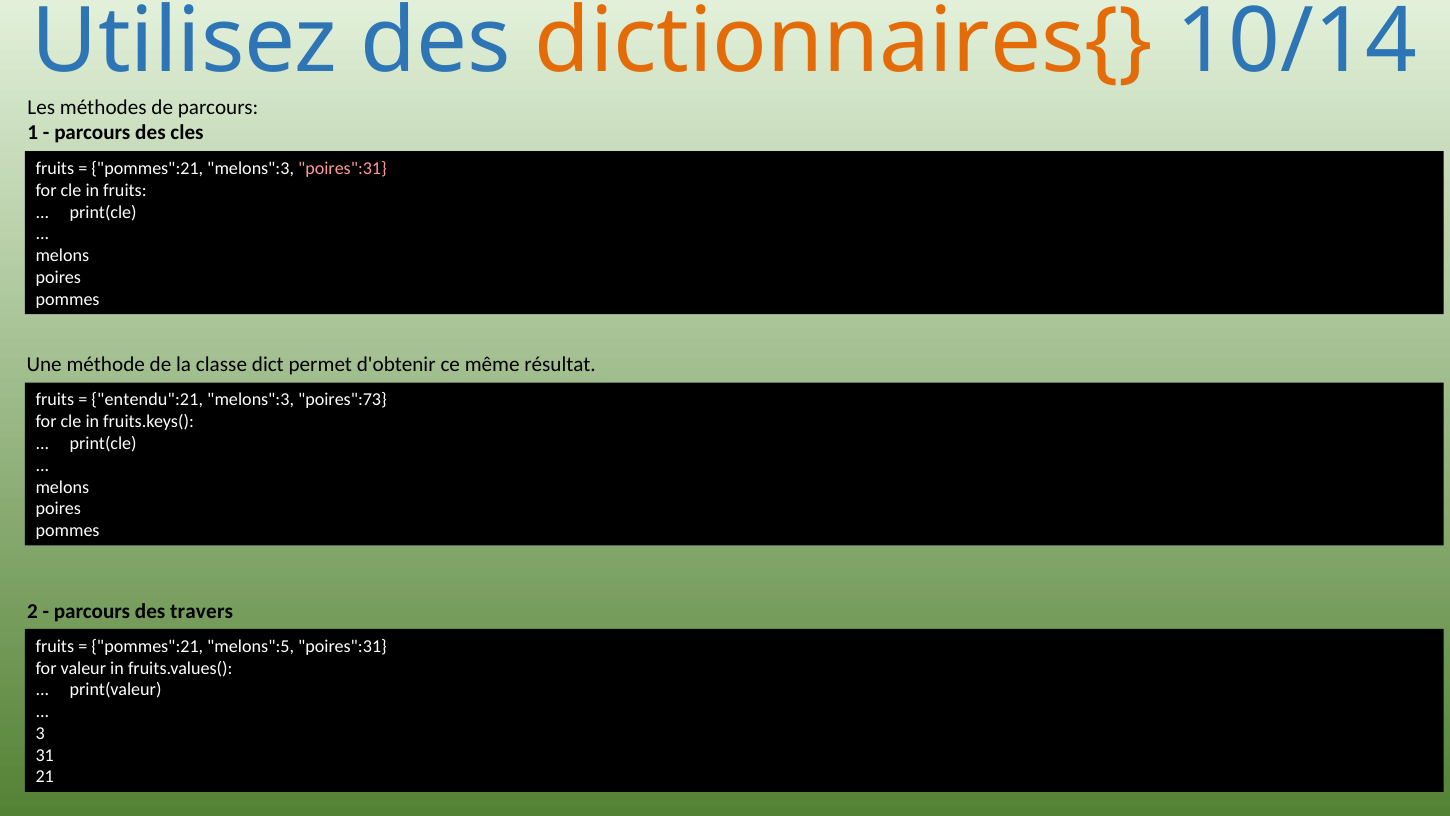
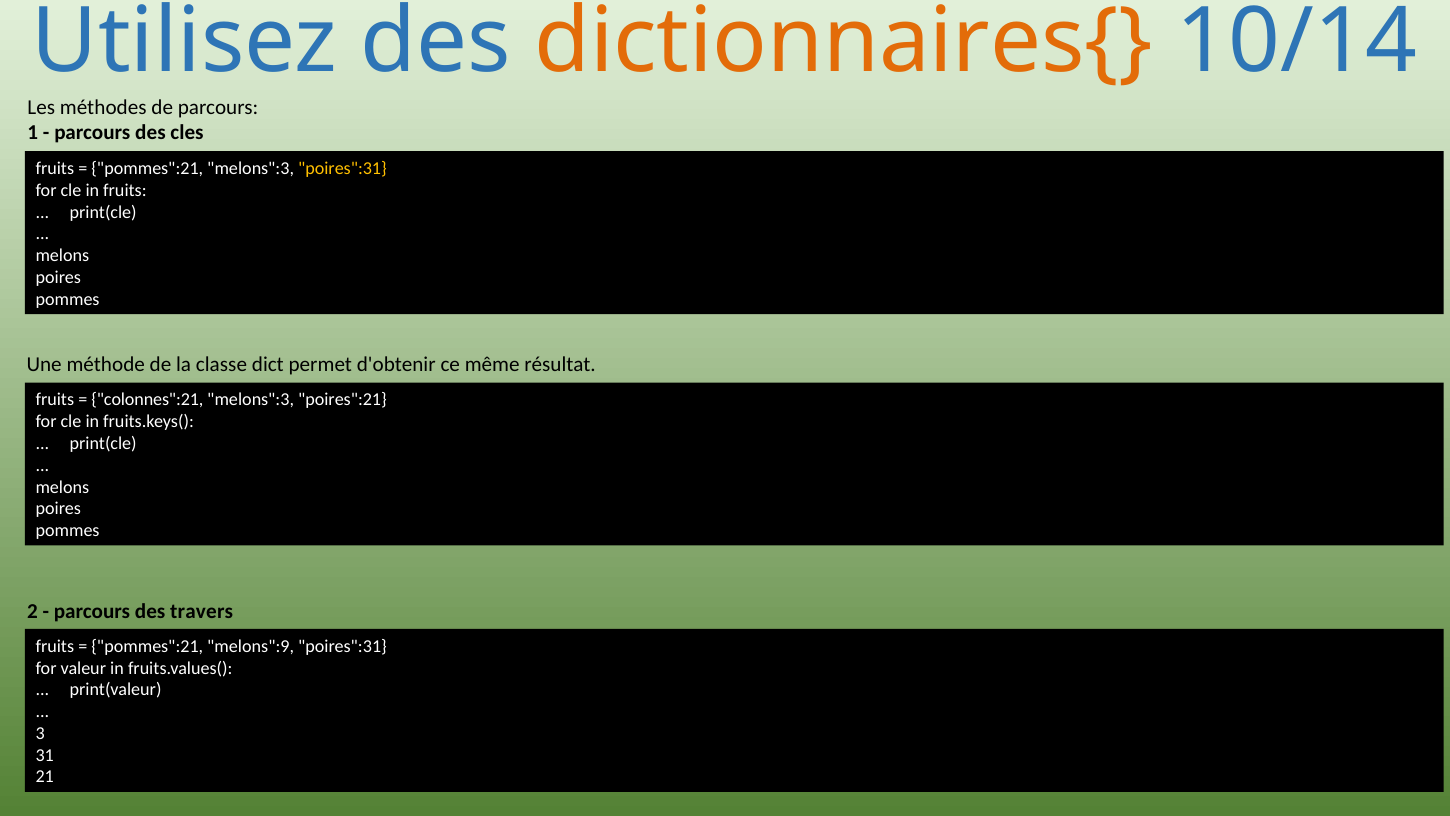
poires":31 at (342, 169) colour: pink -> yellow
entendu":21: entendu":21 -> colonnes":21
poires":73: poires":73 -> poires":21
melons":5: melons":5 -> melons":9
